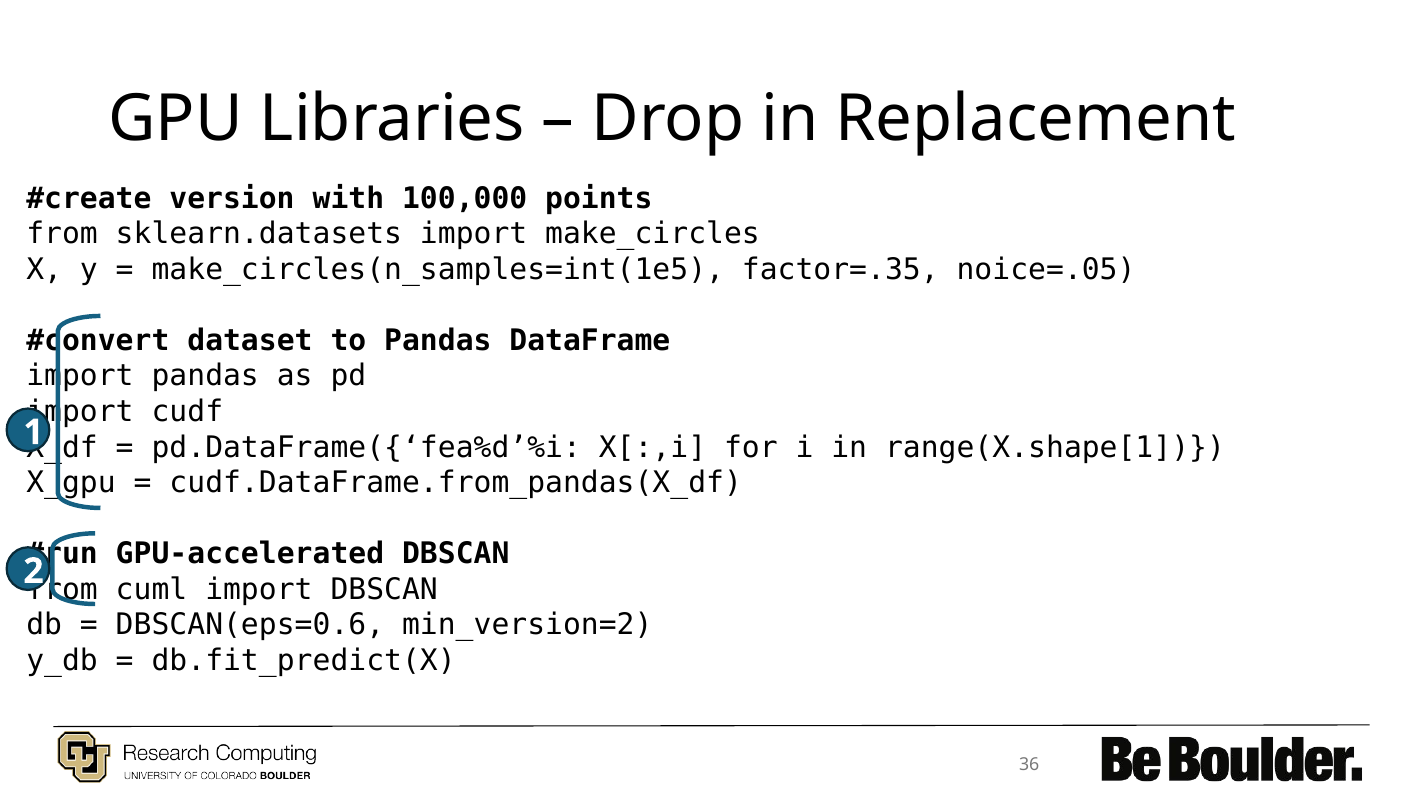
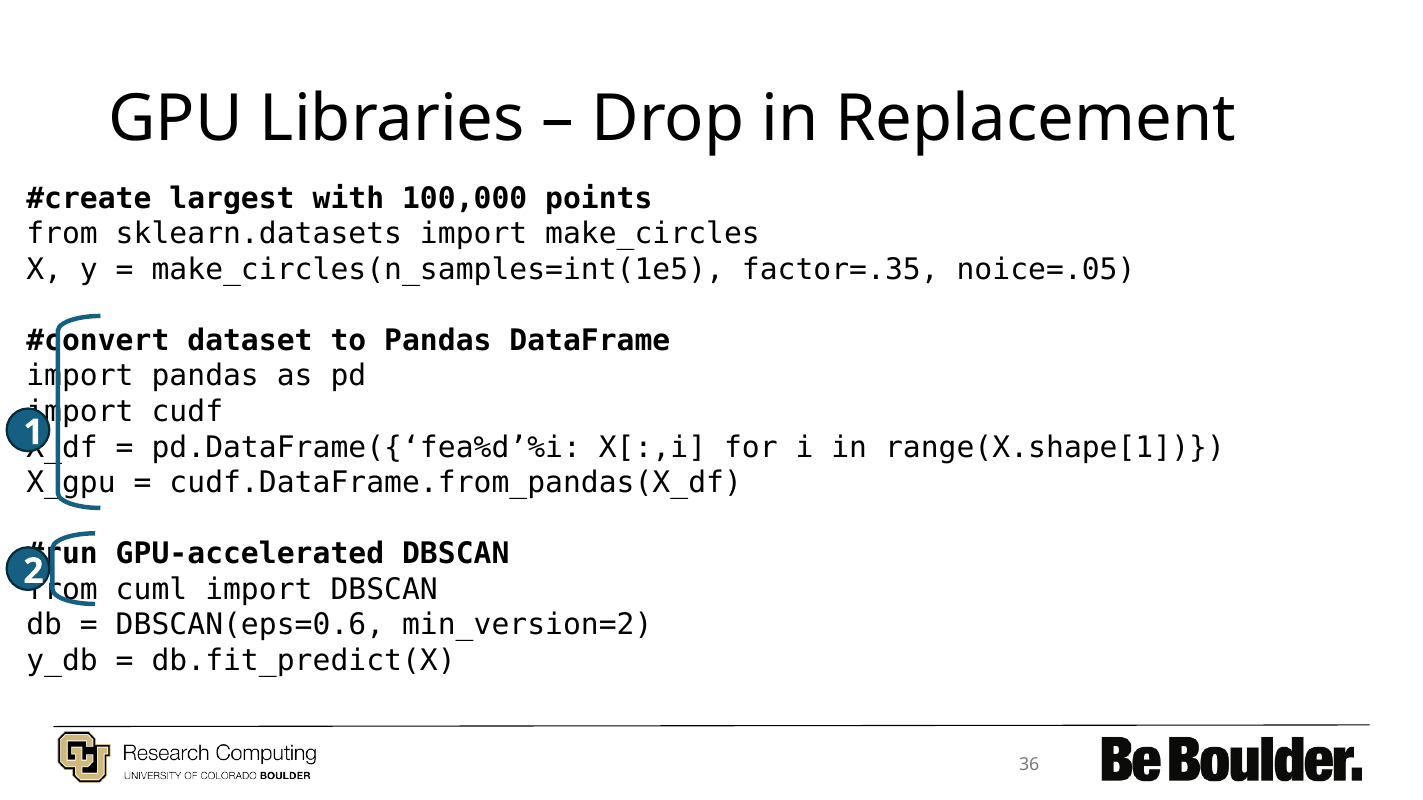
version: version -> largest
